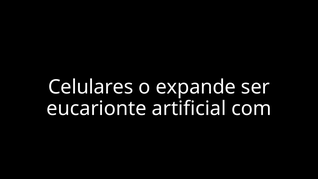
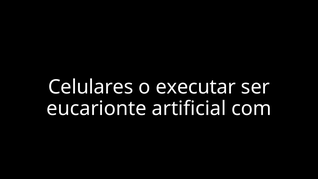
expande: expande -> executar
